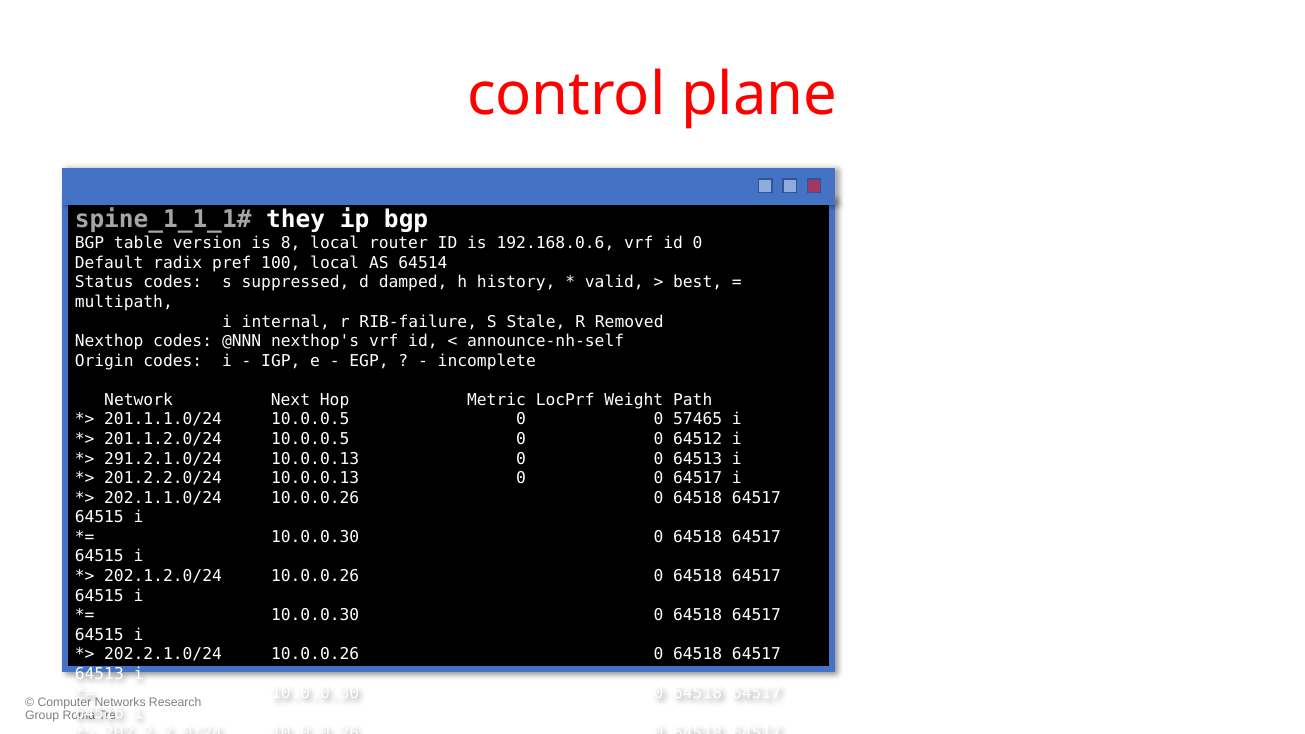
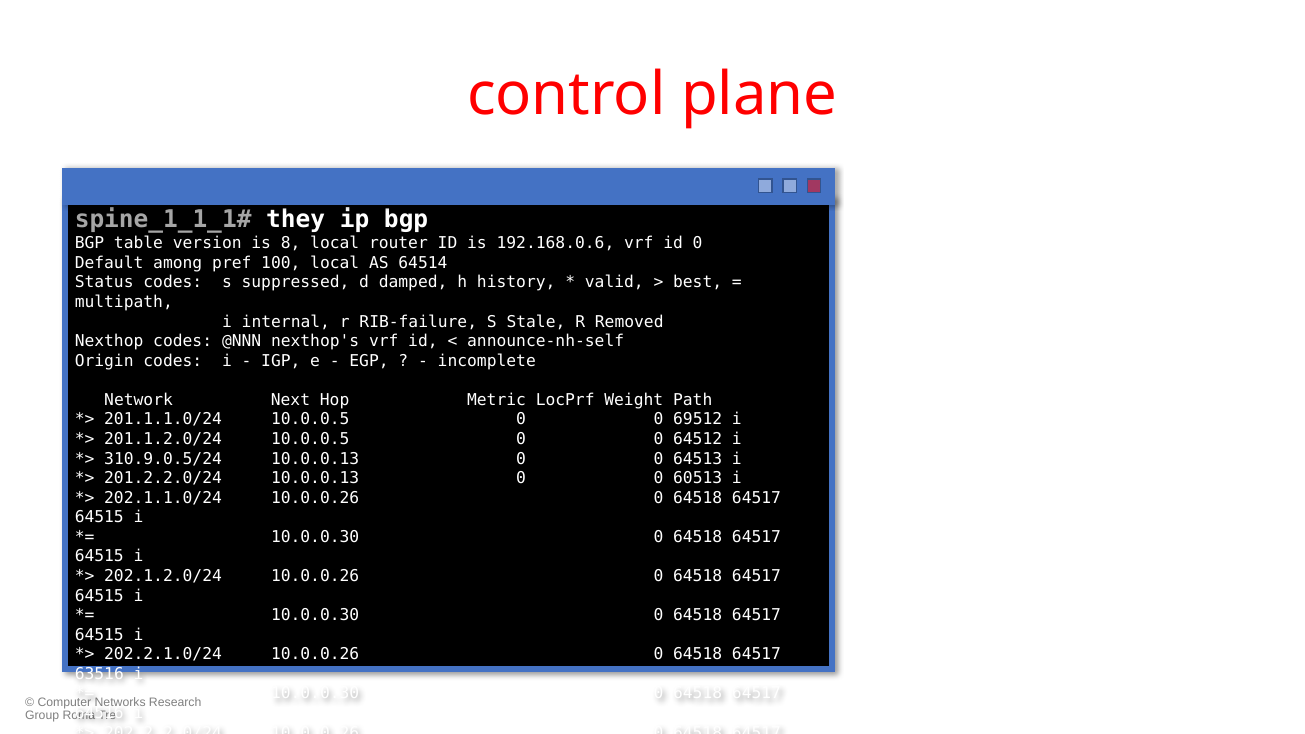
radix: radix -> among
57465: 57465 -> 69512
291.2.1.0/24: 291.2.1.0/24 -> 310.9.0.5/24
0 64517: 64517 -> 60513
64513 at (99, 674): 64513 -> 63516
